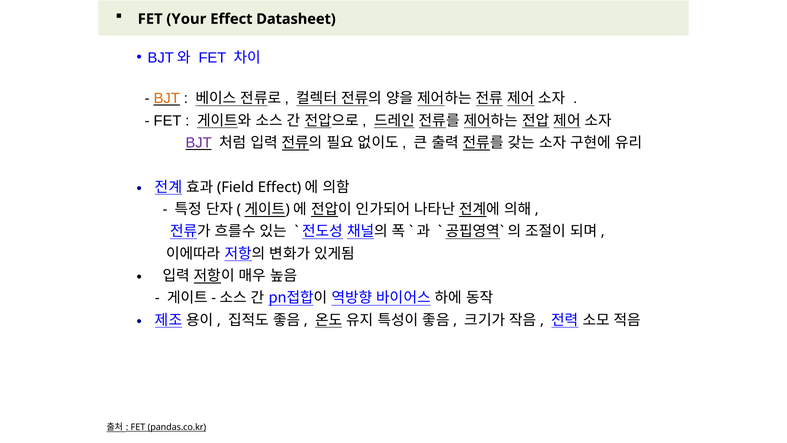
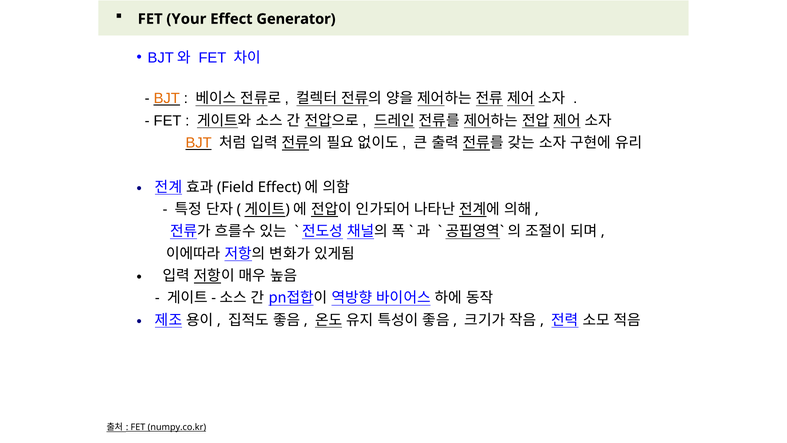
Datasheet: Datasheet -> Generator
BJT at (199, 143) colour: purple -> orange
pandas.co.kr: pandas.co.kr -> numpy.co.kr
